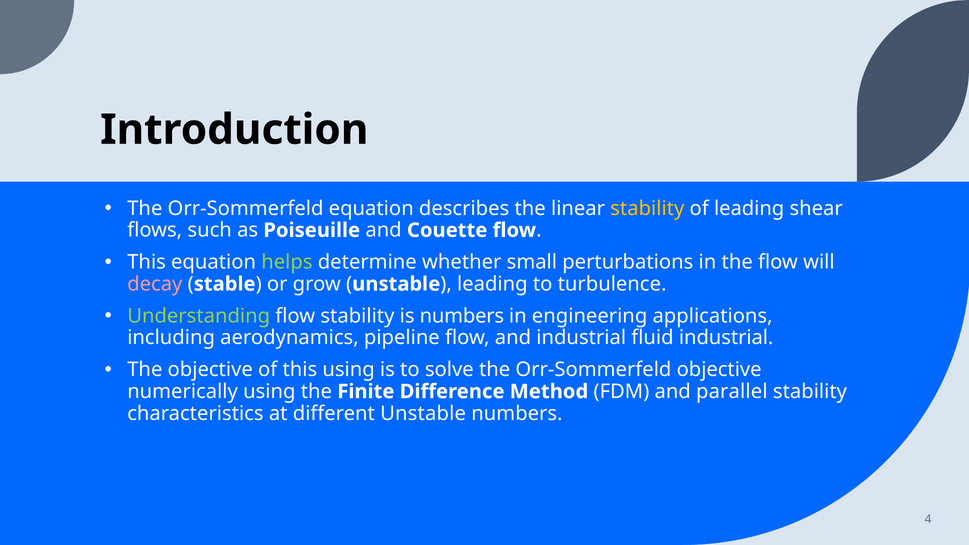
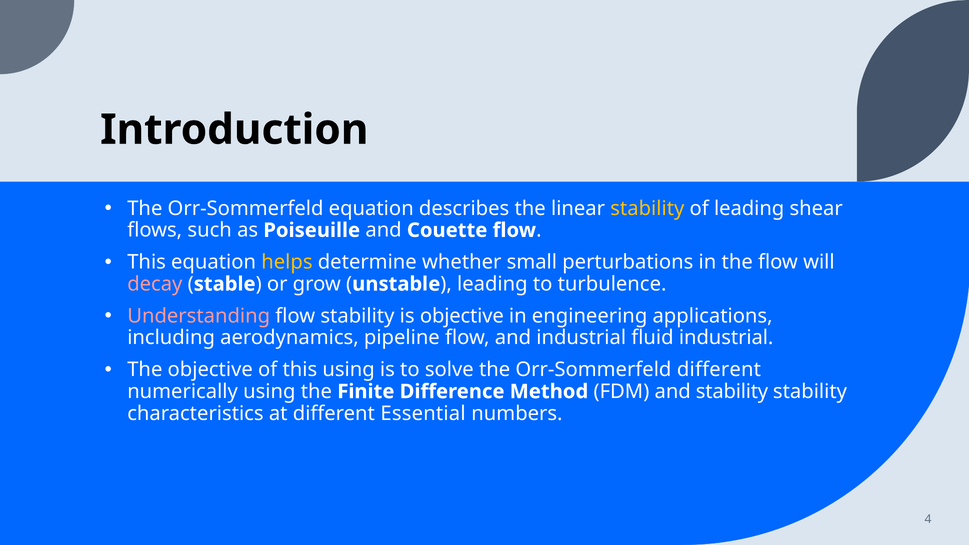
helps colour: light green -> yellow
Understanding colour: light green -> pink
is numbers: numbers -> objective
Orr-Sommerfeld objective: objective -> different
and parallel: parallel -> stability
different Unstable: Unstable -> Essential
